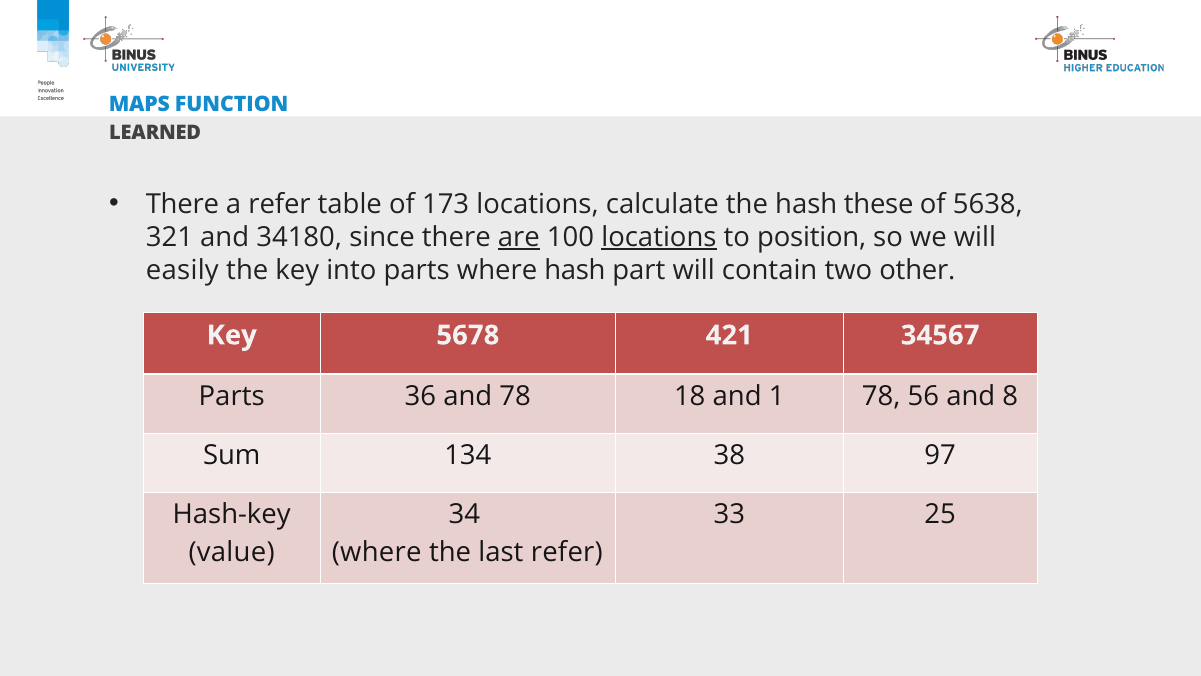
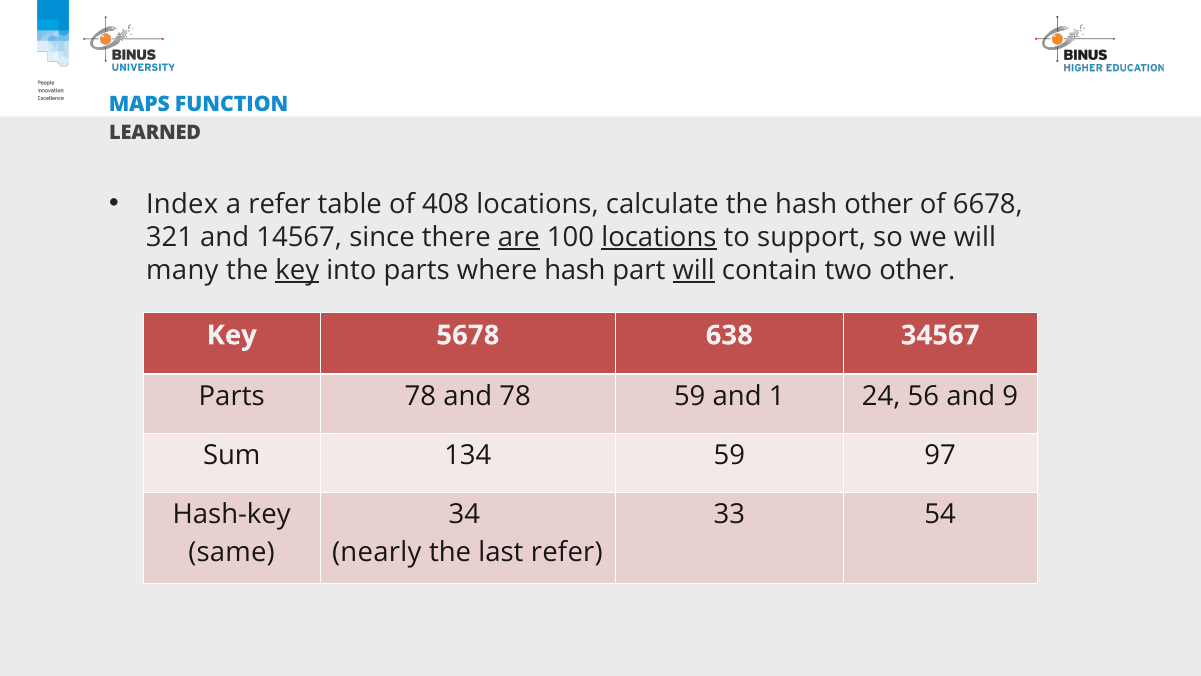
There at (182, 204): There -> Index
173: 173 -> 408
hash these: these -> other
5638: 5638 -> 6678
34180: 34180 -> 14567
position: position -> support
easily: easily -> many
key at (297, 270) underline: none -> present
will at (694, 270) underline: none -> present
421: 421 -> 638
Parts 36: 36 -> 78
78 18: 18 -> 59
1 78: 78 -> 24
8: 8 -> 9
134 38: 38 -> 59
25: 25 -> 54
value: value -> same
where at (377, 552): where -> nearly
